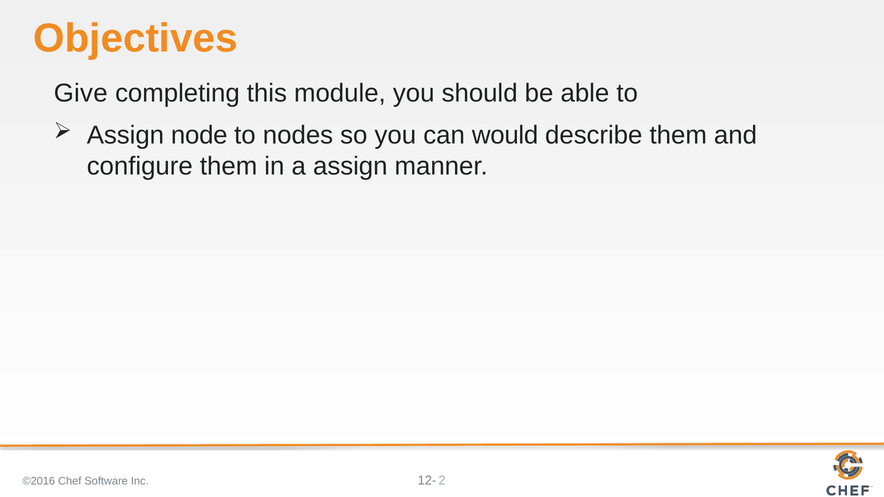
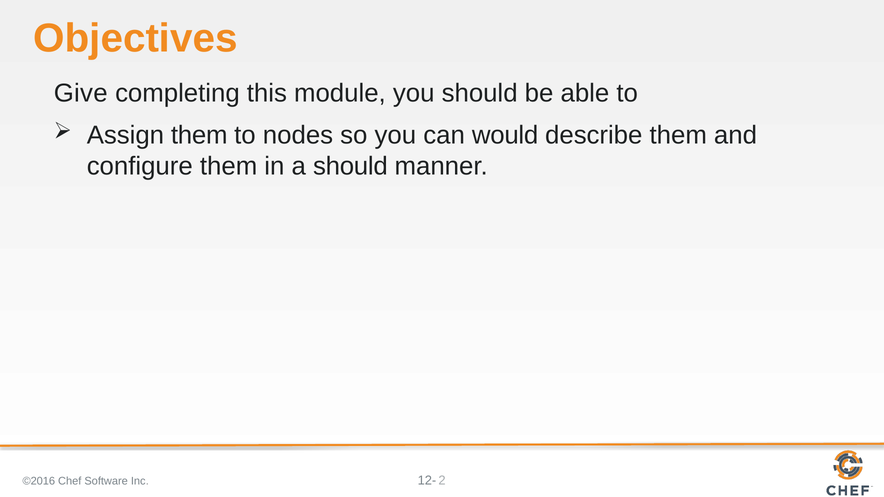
Assign node: node -> them
a assign: assign -> should
